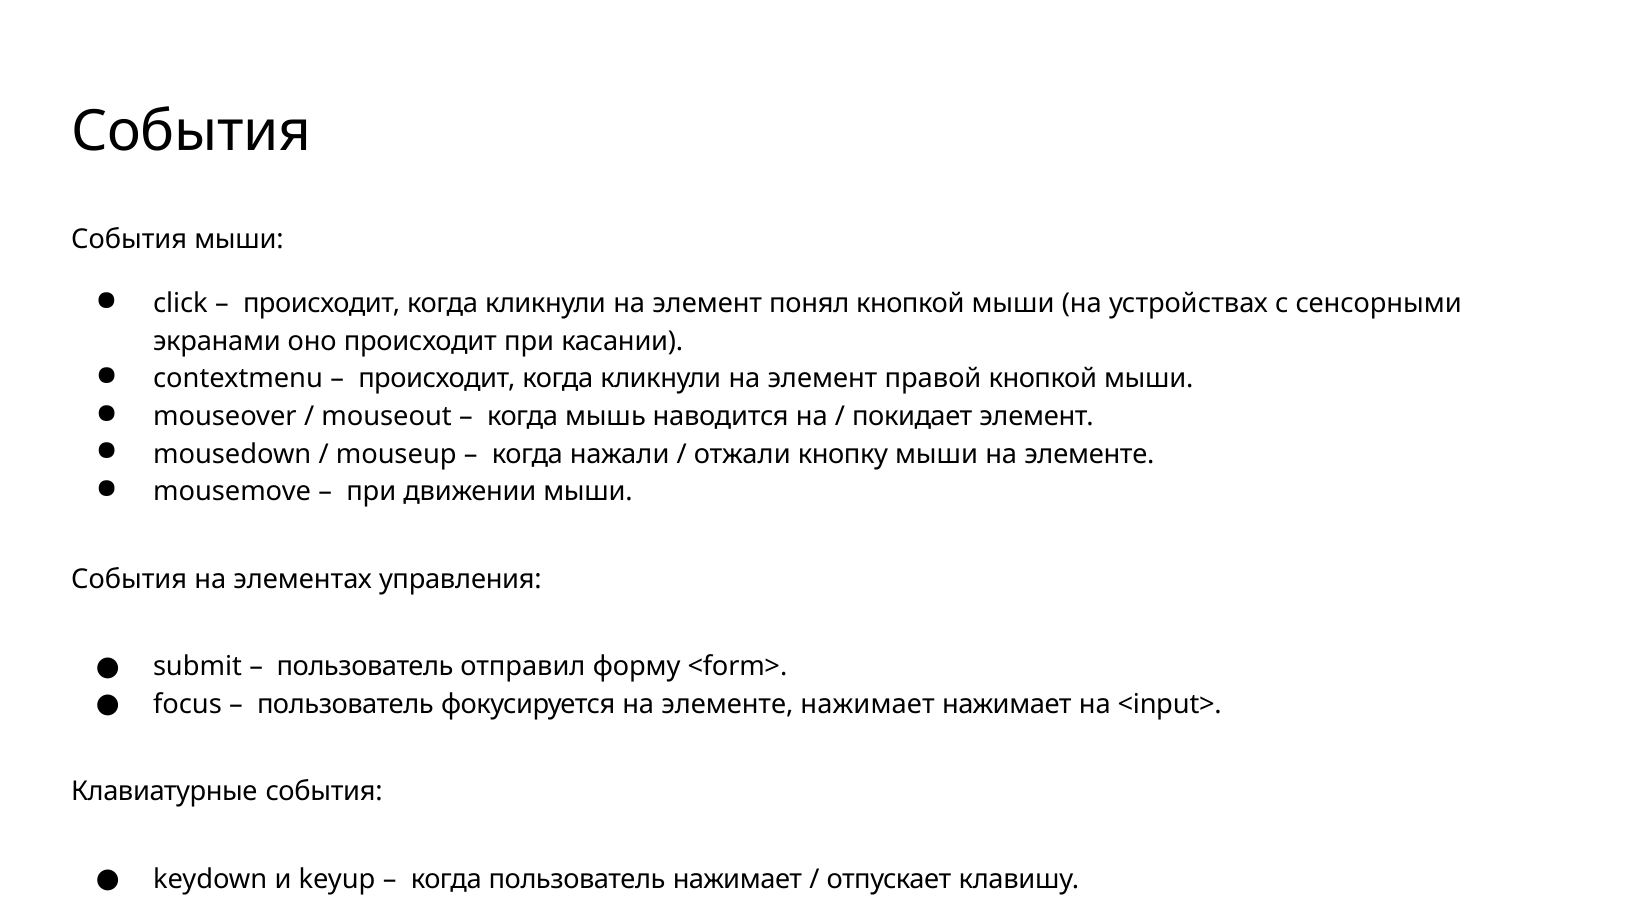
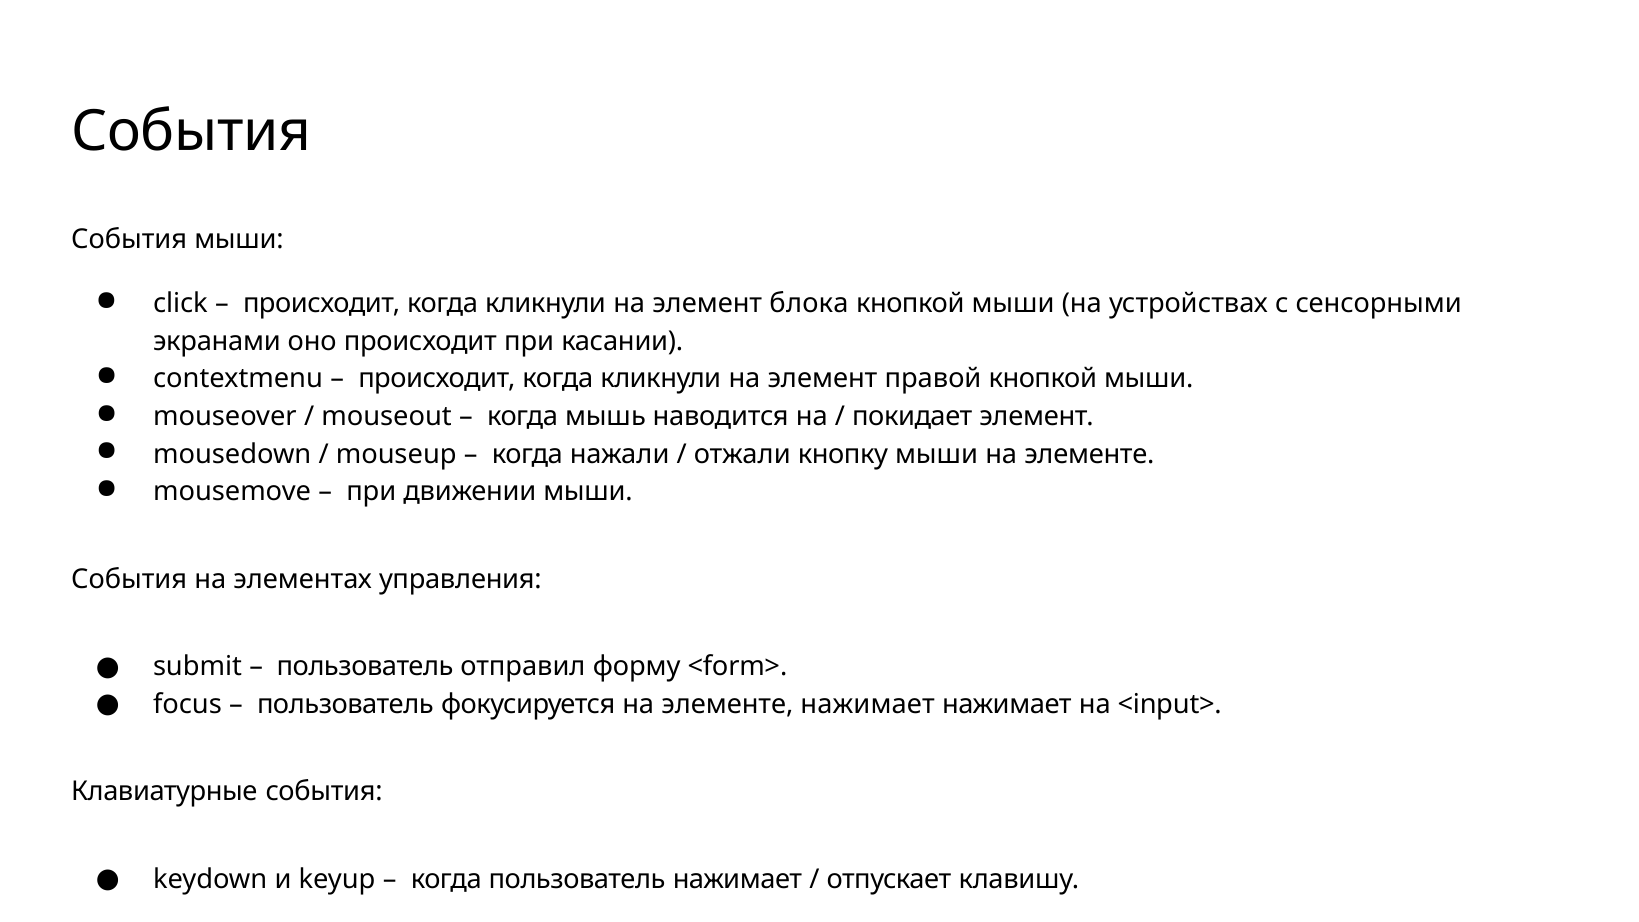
понял: понял -> блока
